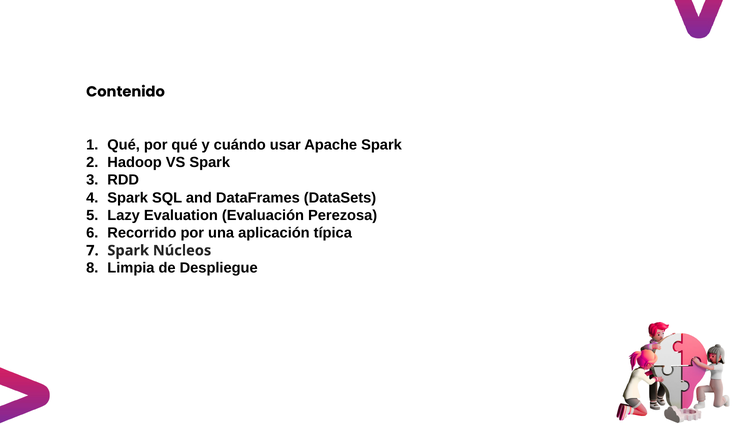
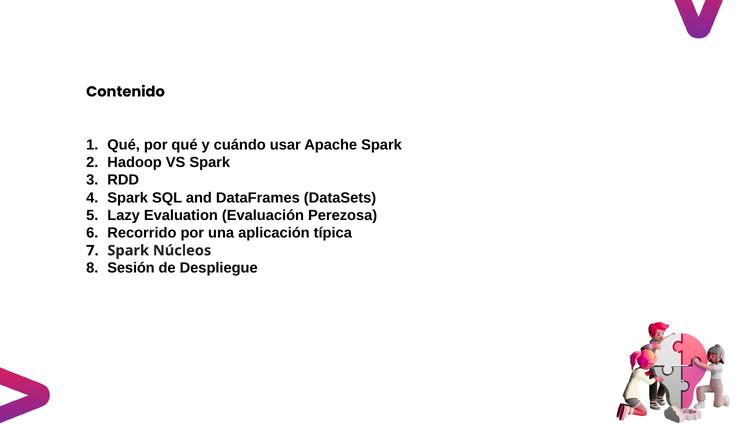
Limpia: Limpia -> Sesión
